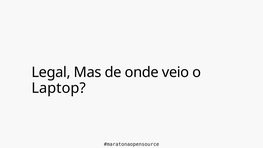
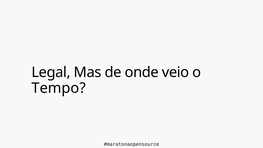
Laptop: Laptop -> Tempo
